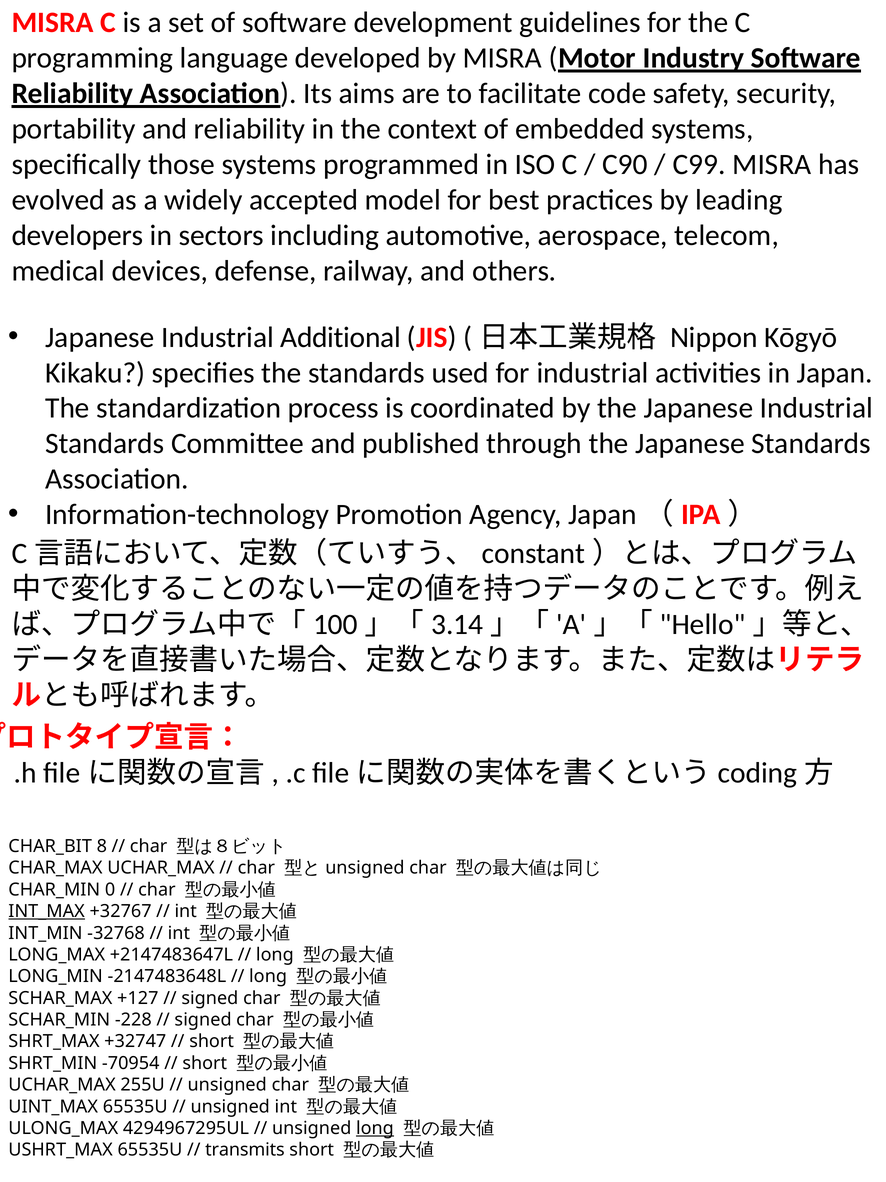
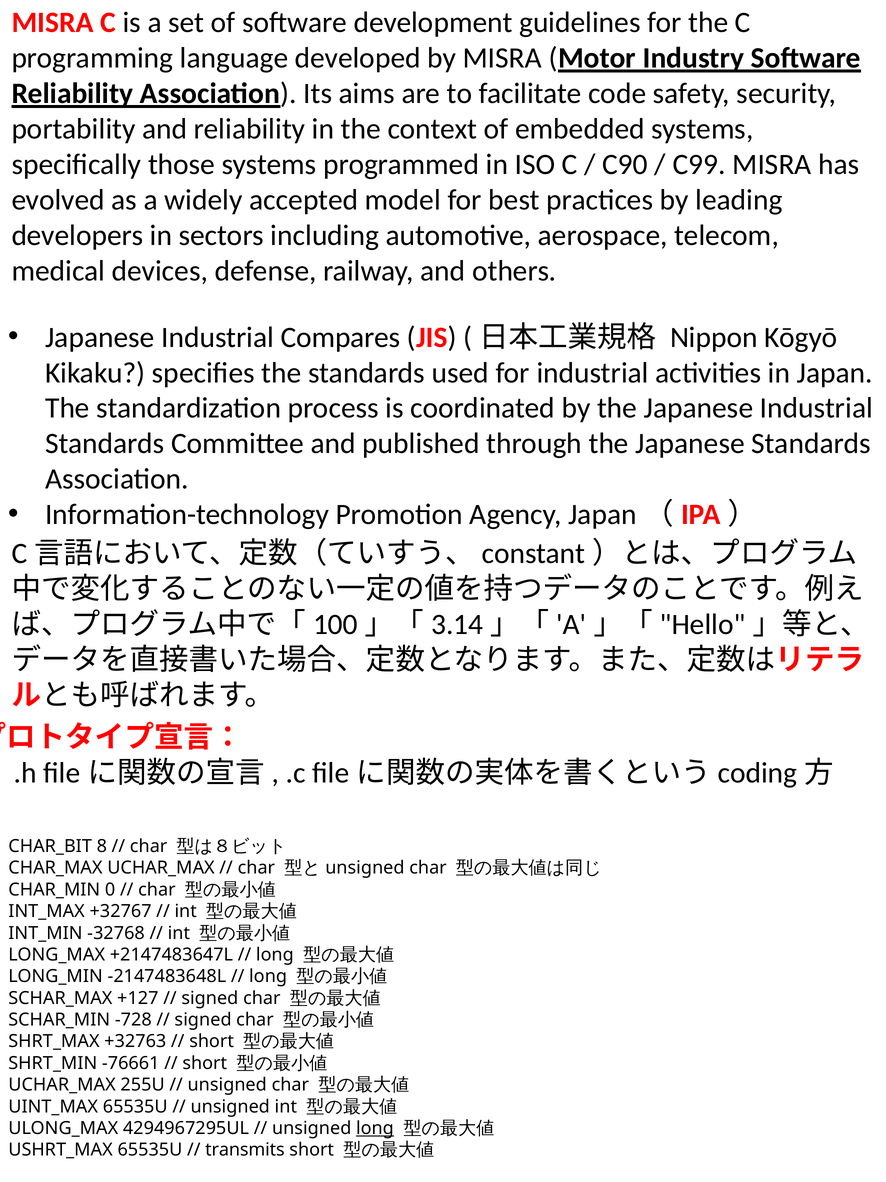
Additional: Additional -> Compares
INT_MAX underline: present -> none
-228: -228 -> -728
+32747: +32747 -> +32763
-70954: -70954 -> -76661
